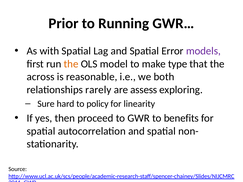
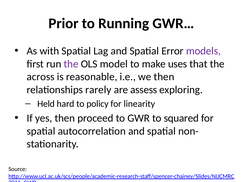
the at (71, 64) colour: orange -> purple
type: type -> uses
we both: both -> then
Sure: Sure -> Held
benefits: benefits -> squared
